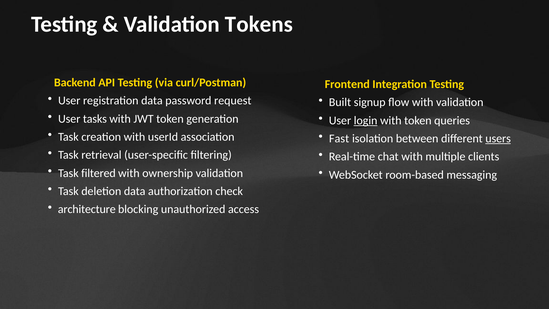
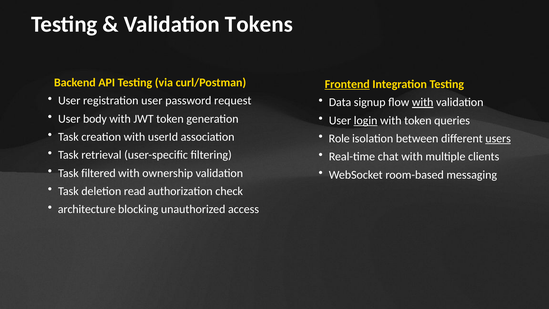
Frontend underline: none -> present
registration data: data -> user
Built: Built -> Data
with at (423, 102) underline: none -> present
tasks: tasks -> body
Fast: Fast -> Role
deletion data: data -> read
